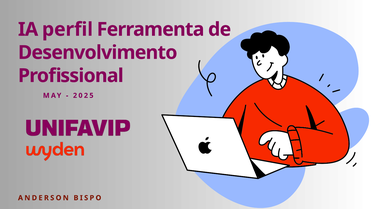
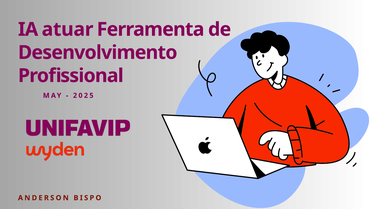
perfil: perfil -> atuar
